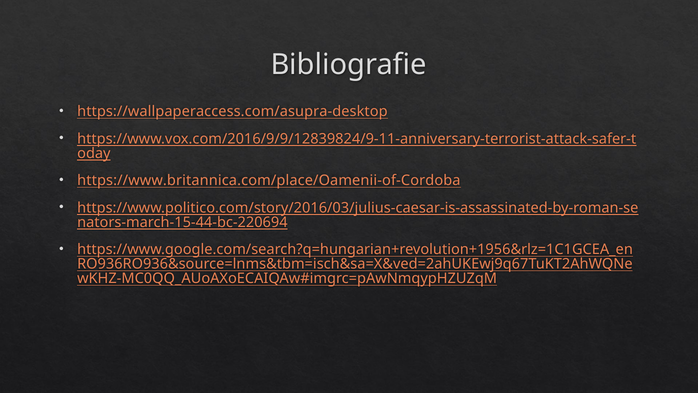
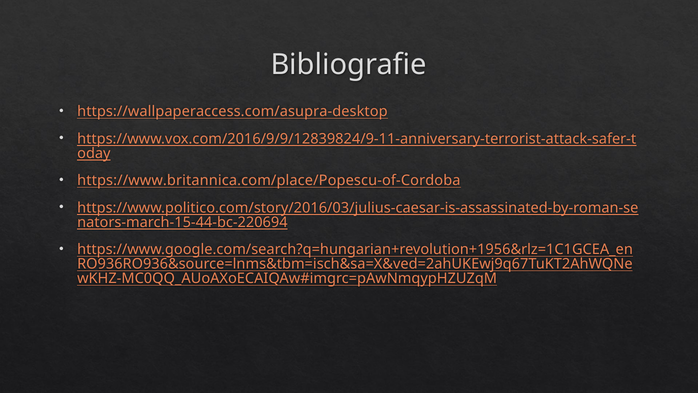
https://www.britannica.com/place/Oamenii-of-Cordoba: https://www.britannica.com/place/Oamenii-of-Cordoba -> https://www.britannica.com/place/Popescu-of-Cordoba
